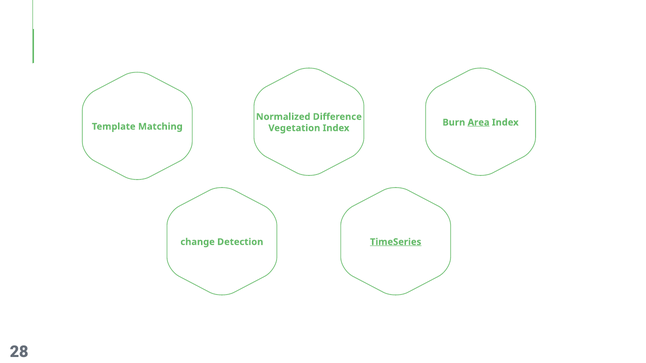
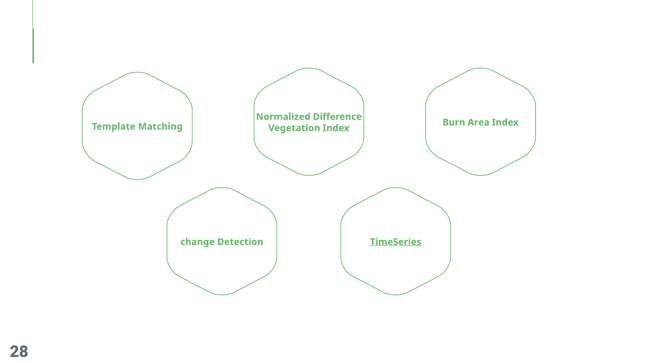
Area underline: present -> none
